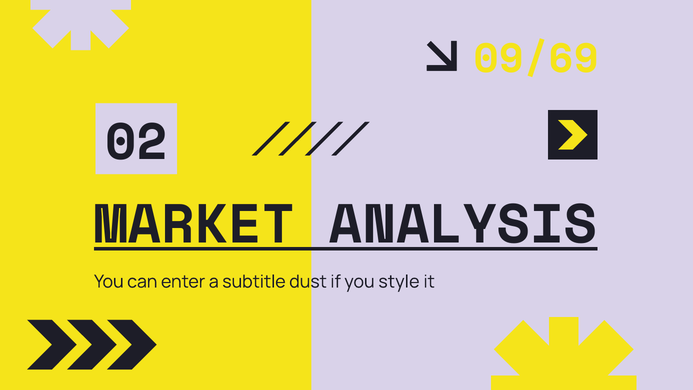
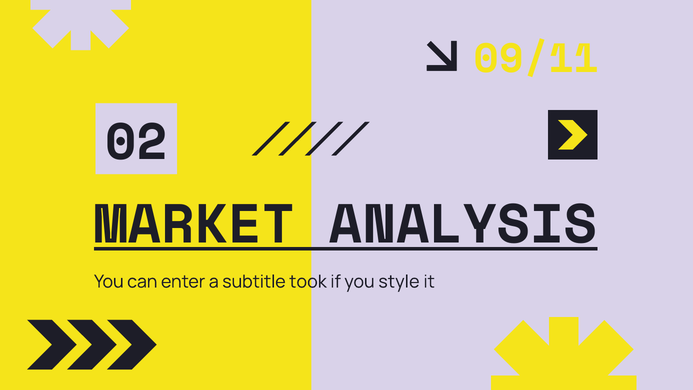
09/69: 09/69 -> 09/11
dust: dust -> took
